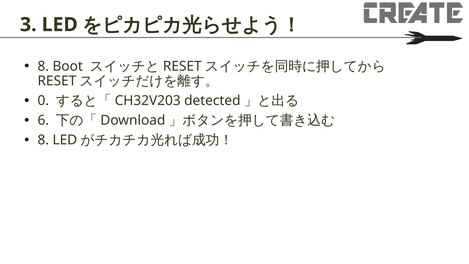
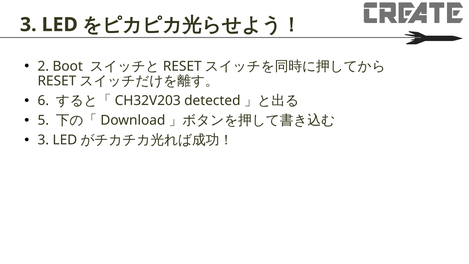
8 at (43, 66): 8 -> 2
0: 0 -> 6
6: 6 -> 5
8 at (43, 140): 8 -> 3
